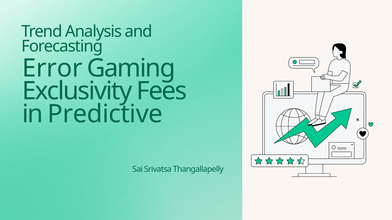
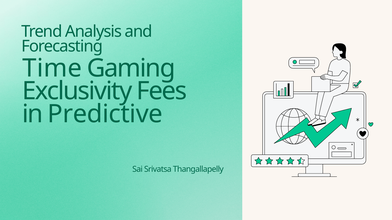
Error: Error -> Time
